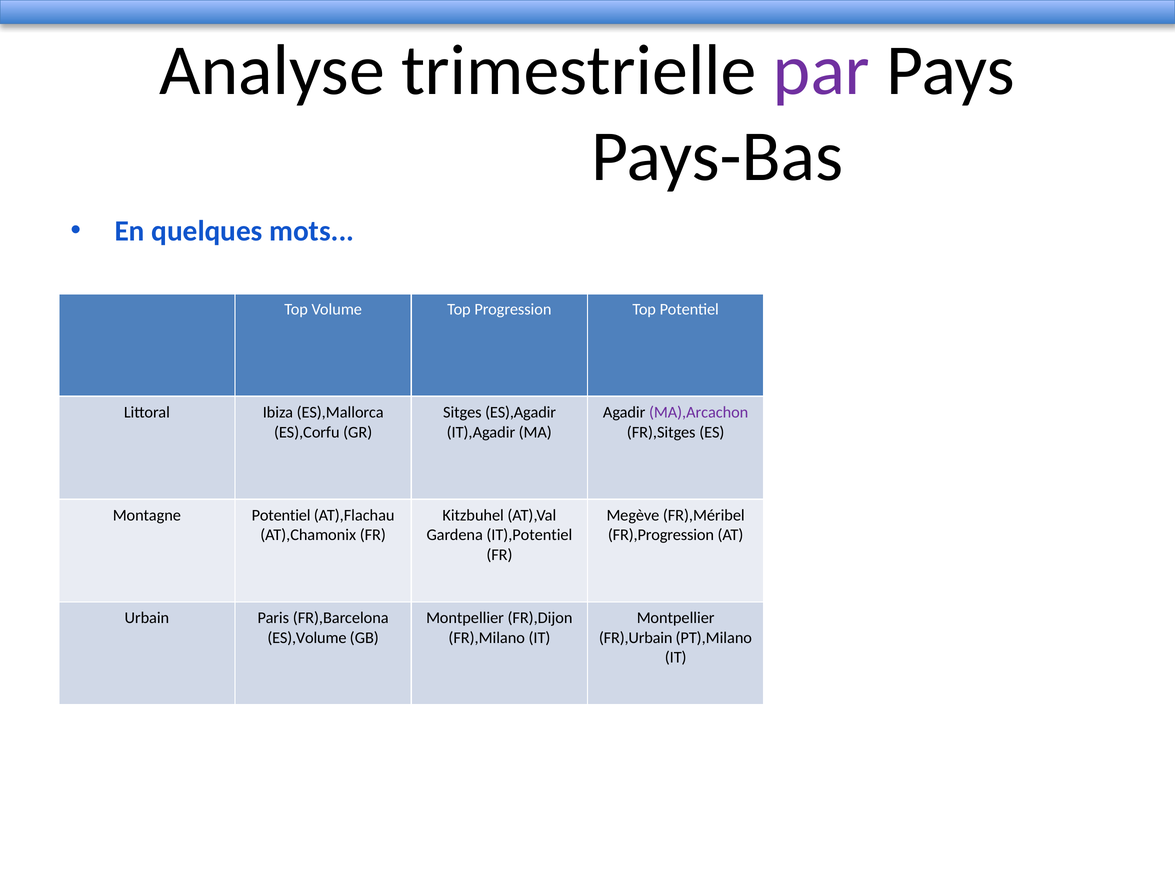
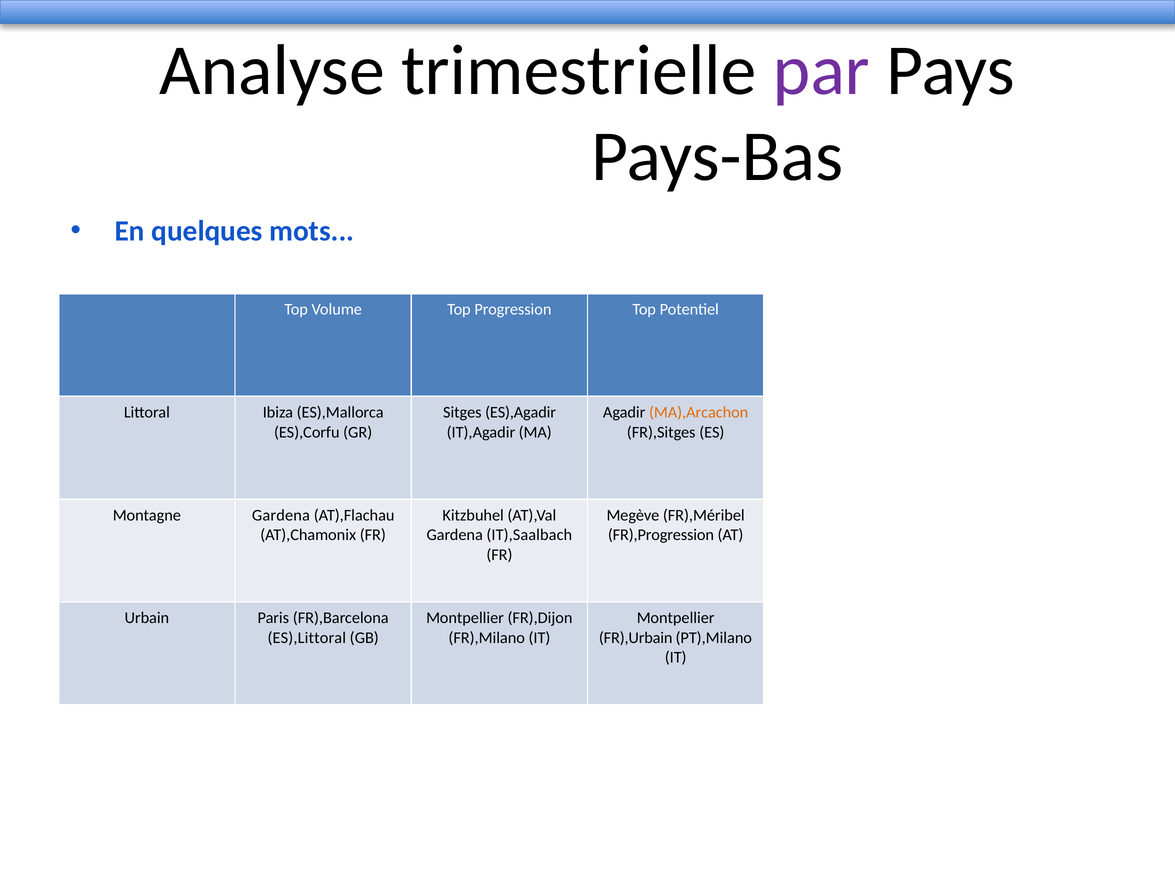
MA),Arcachon colour: purple -> orange
Montagne Potentiel: Potentiel -> Gardena
IT),Potentiel: IT),Potentiel -> IT),Saalbach
ES),Volume: ES),Volume -> ES),Littoral
